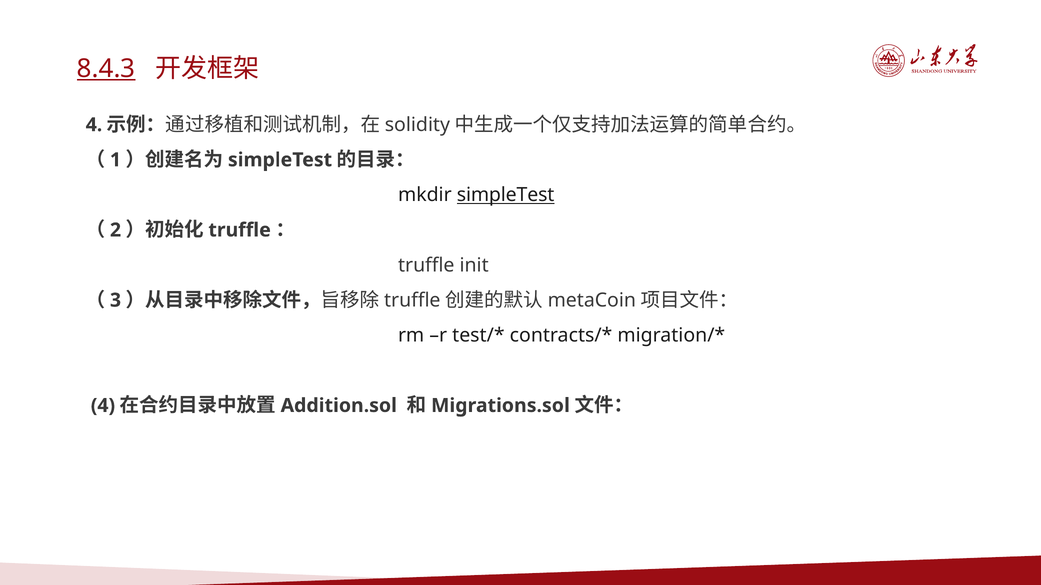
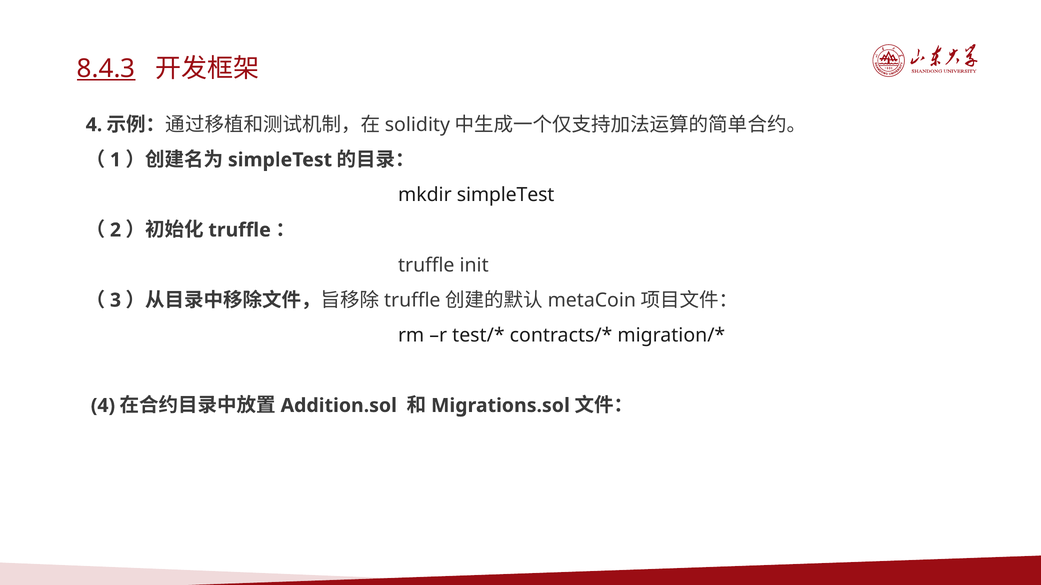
simpleTest at (506, 195) underline: present -> none
